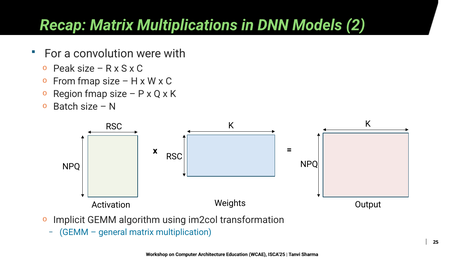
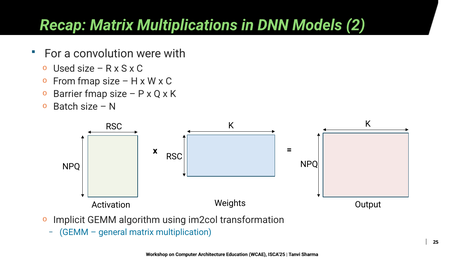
Peak: Peak -> Used
Region: Region -> Barrier
